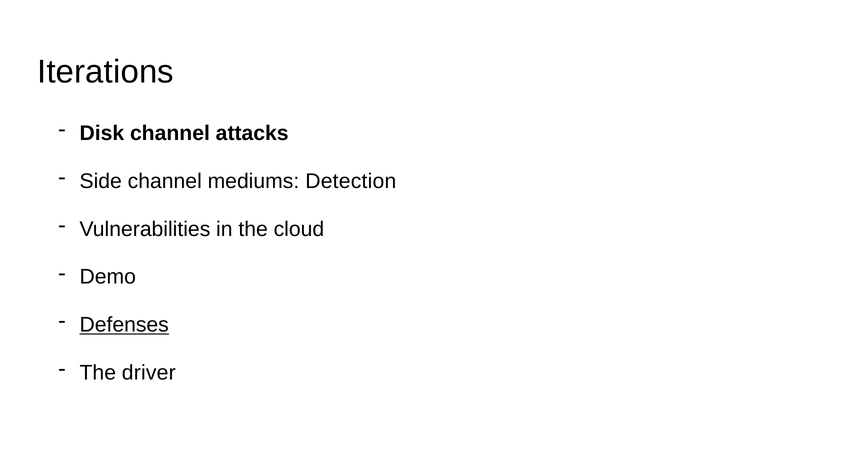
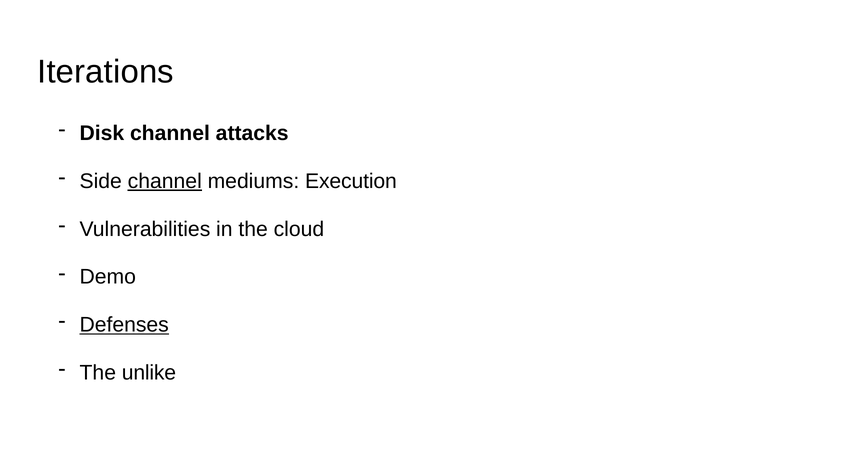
channel at (165, 181) underline: none -> present
Detection: Detection -> Execution
driver: driver -> unlike
